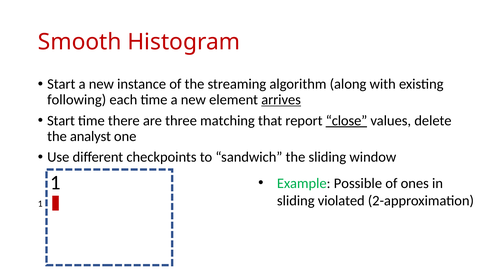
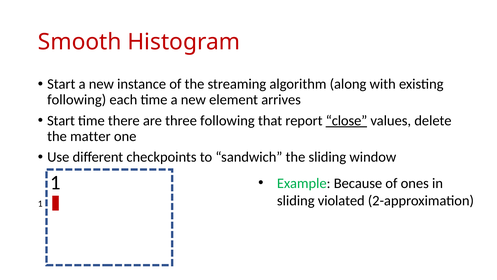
arrives underline: present -> none
three matching: matching -> following
analyst: analyst -> matter
Possible: Possible -> Because
